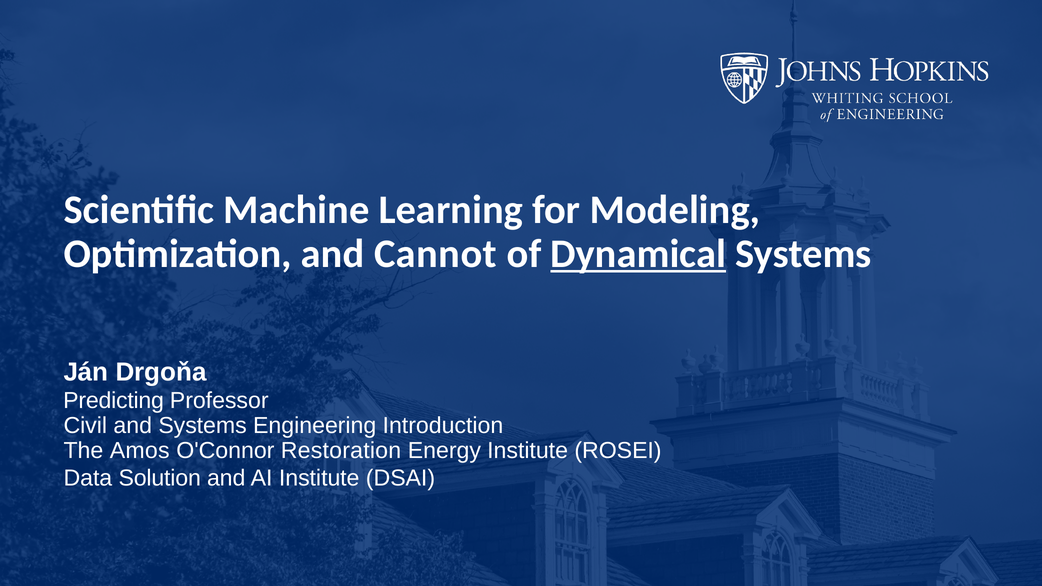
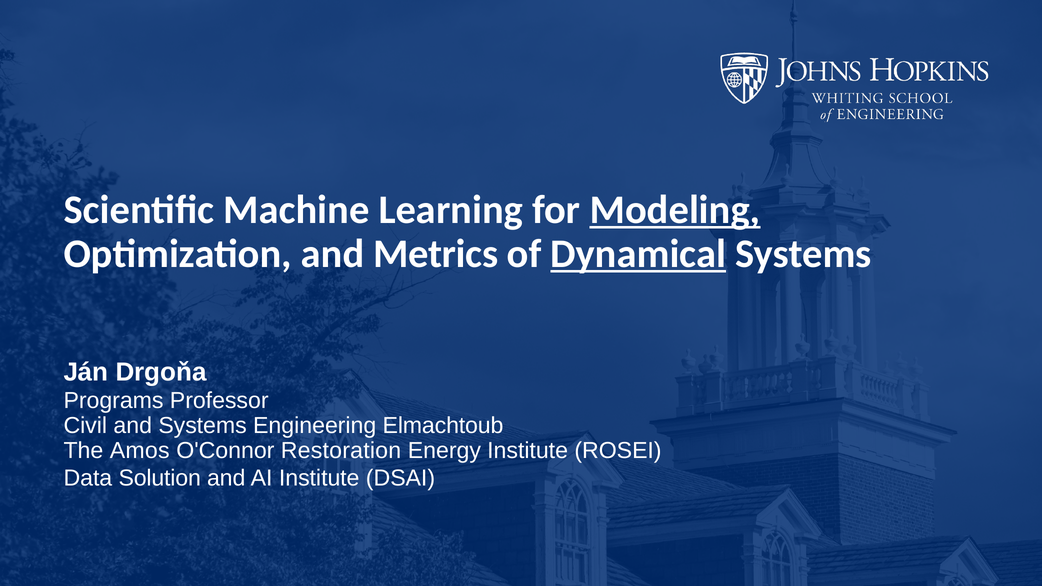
Modeling underline: none -> present
Cannot: Cannot -> Metrics
Predicting: Predicting -> Programs
Introduction: Introduction -> Elmachtoub
